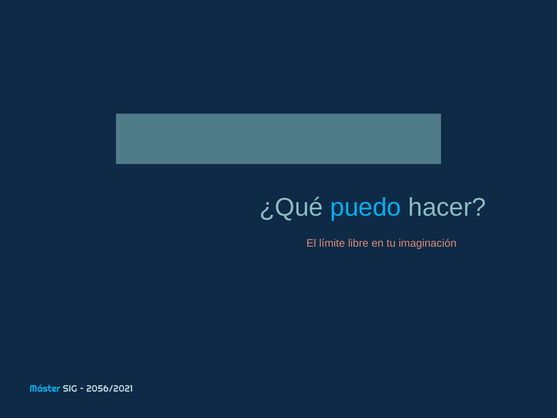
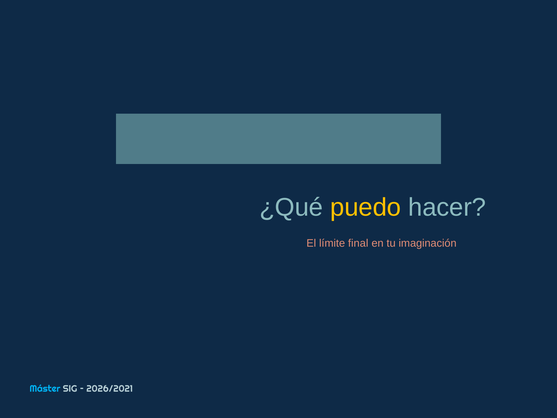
puedo colour: light blue -> yellow
libre: libre -> final
2056/2021: 2056/2021 -> 2026/2021
